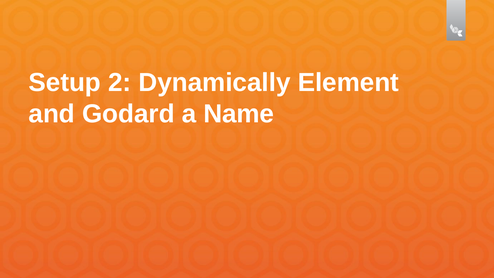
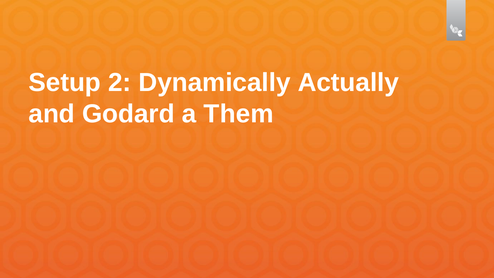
Element: Element -> Actually
Name: Name -> Them
